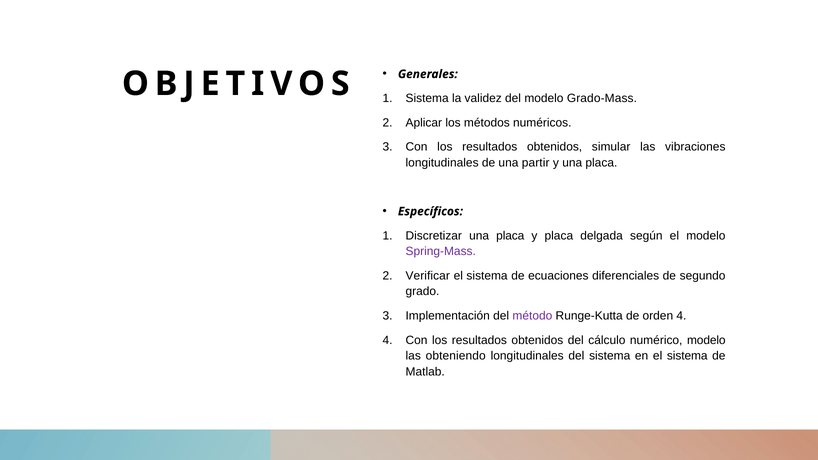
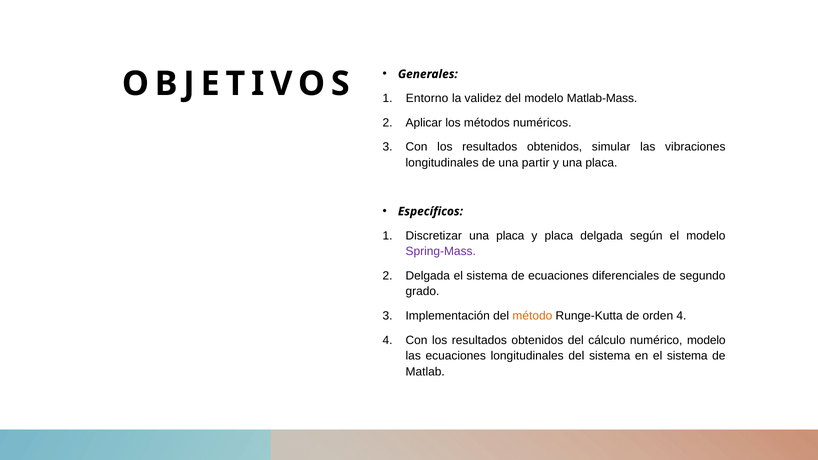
Sistema at (427, 98): Sistema -> Entorno
Grado-Mass: Grado-Mass -> Matlab-Mass
Verificar at (428, 276): Verificar -> Delgada
método colour: purple -> orange
las obteniendo: obteniendo -> ecuaciones
